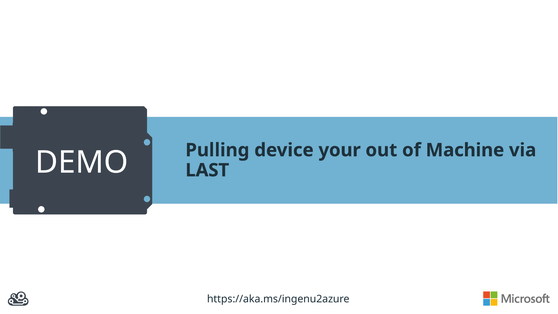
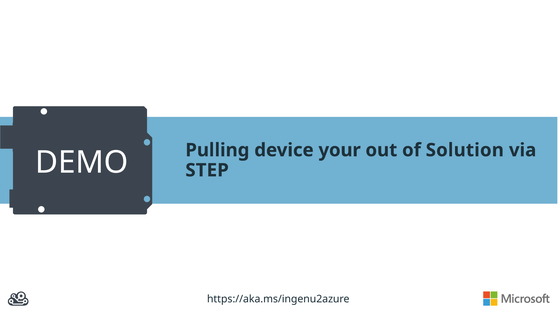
Machine: Machine -> Solution
LAST: LAST -> STEP
